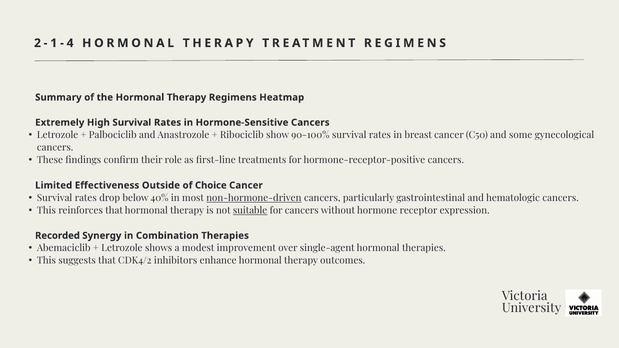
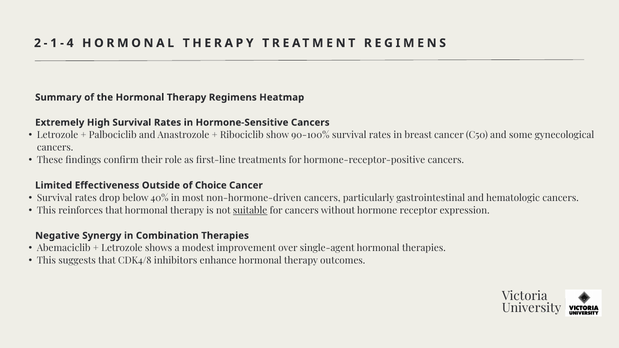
non-hormone-driven underline: present -> none
Recorded: Recorded -> Negative
CDK4/2: CDK4/2 -> CDK4/8
